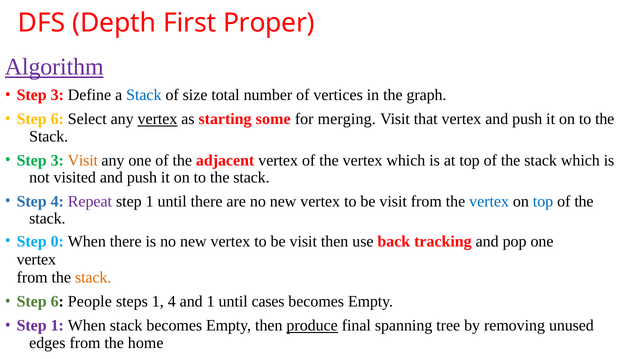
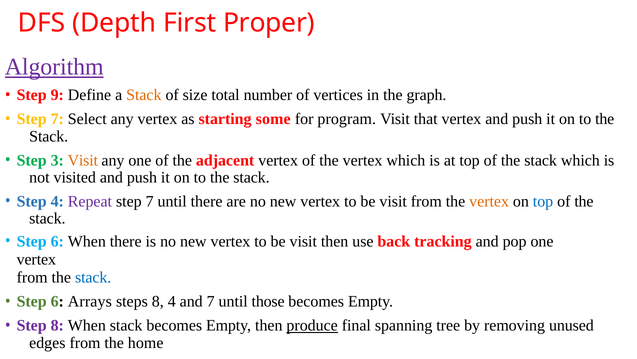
3 at (57, 95): 3 -> 9
Stack at (144, 95) colour: blue -> orange
6 at (57, 119): 6 -> 7
vertex at (157, 119) underline: present -> none
merging: merging -> program
1 at (150, 201): 1 -> 7
vertex at (489, 201) colour: blue -> orange
0 at (57, 241): 0 -> 6
stack at (93, 277) colour: orange -> blue
People: People -> Arrays
steps 1: 1 -> 8
and 1: 1 -> 7
cases: cases -> those
1 at (57, 325): 1 -> 8
